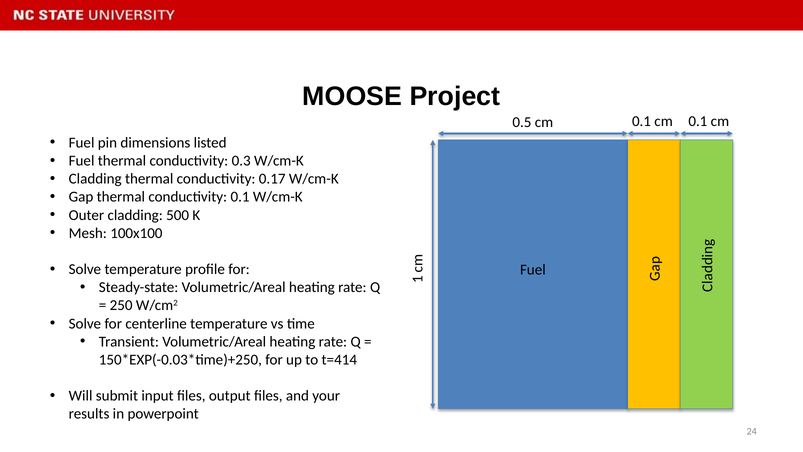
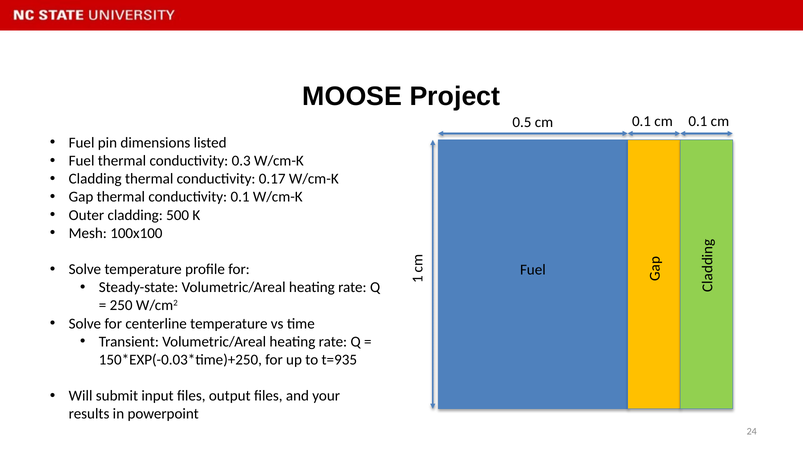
t=414: t=414 -> t=935
